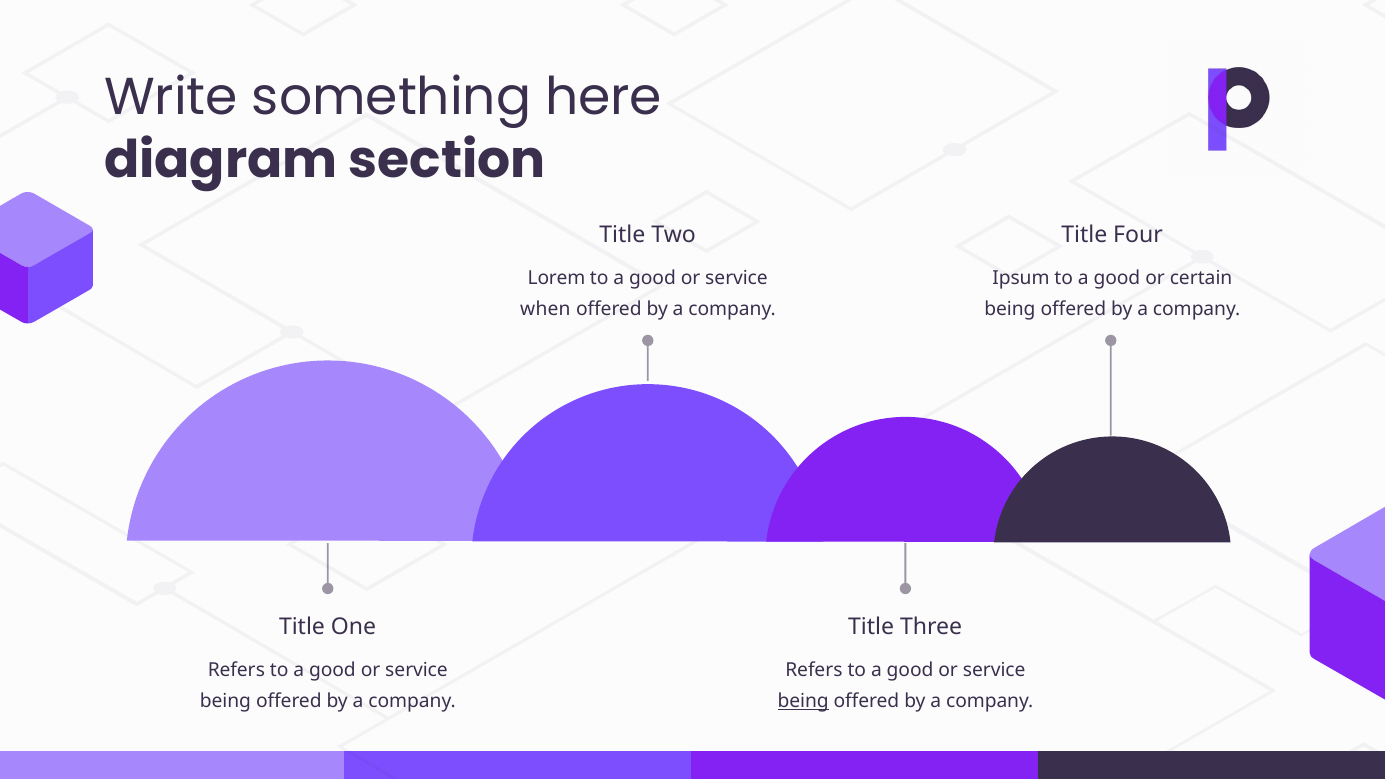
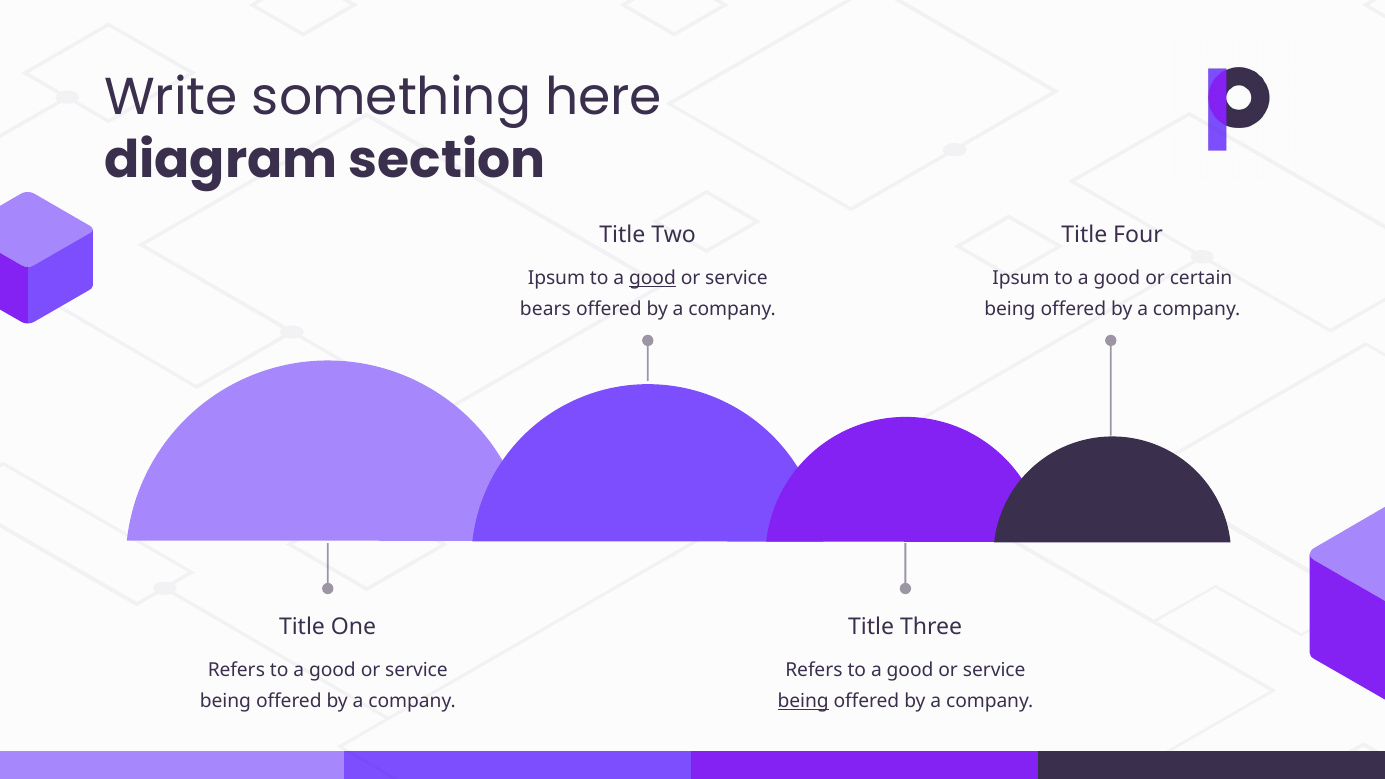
Lorem at (556, 279): Lorem -> Ipsum
good at (652, 279) underline: none -> present
when: when -> bears
